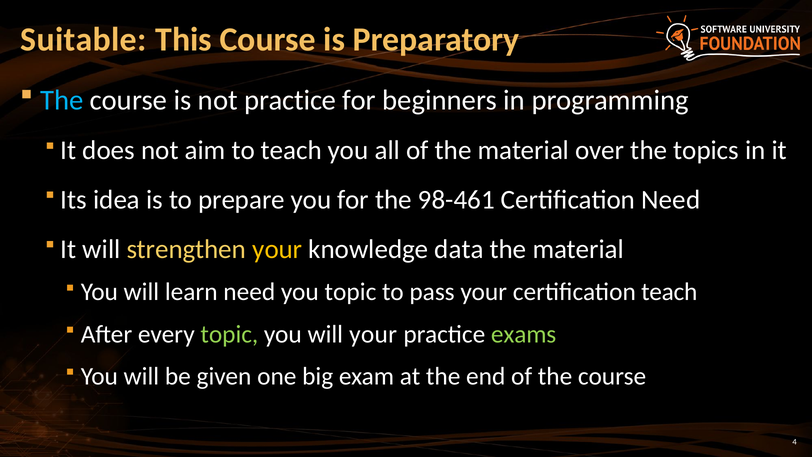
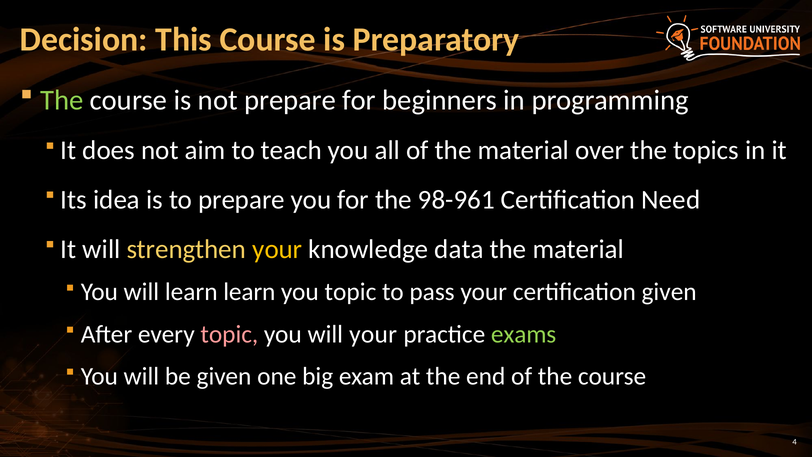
Suitable: Suitable -> Decision
The at (62, 100) colour: light blue -> light green
not practice: practice -> prepare
98-461: 98-461 -> 98-961
learn need: need -> learn
certification teach: teach -> given
topic at (229, 334) colour: light green -> pink
